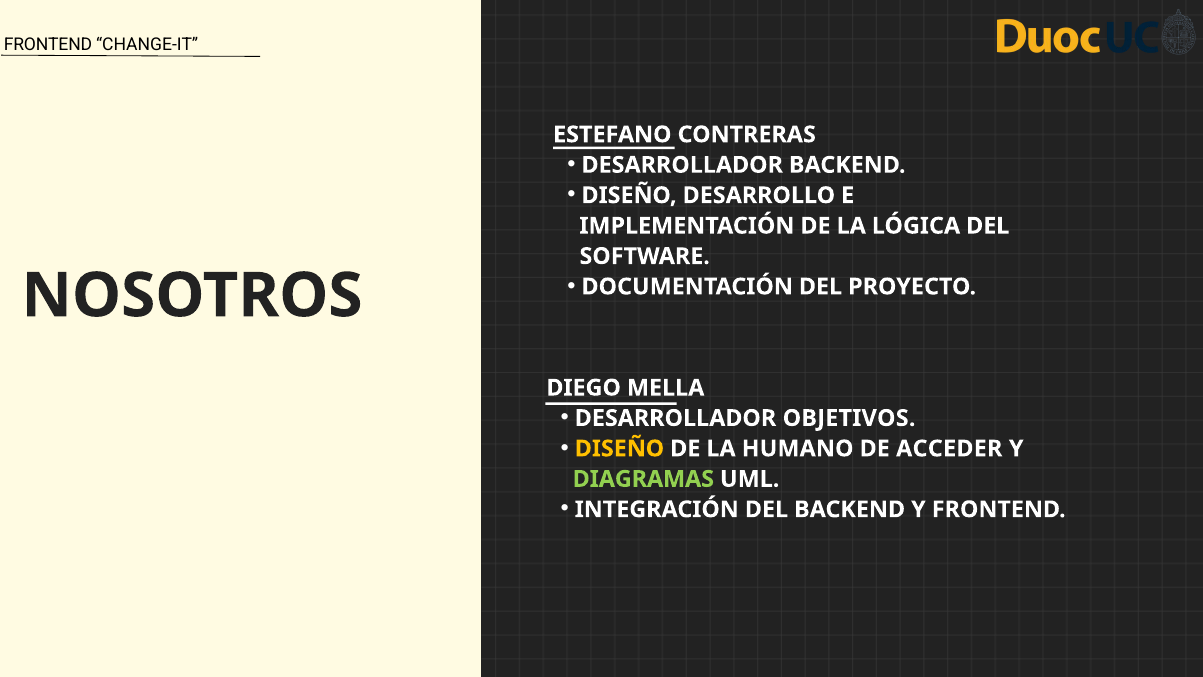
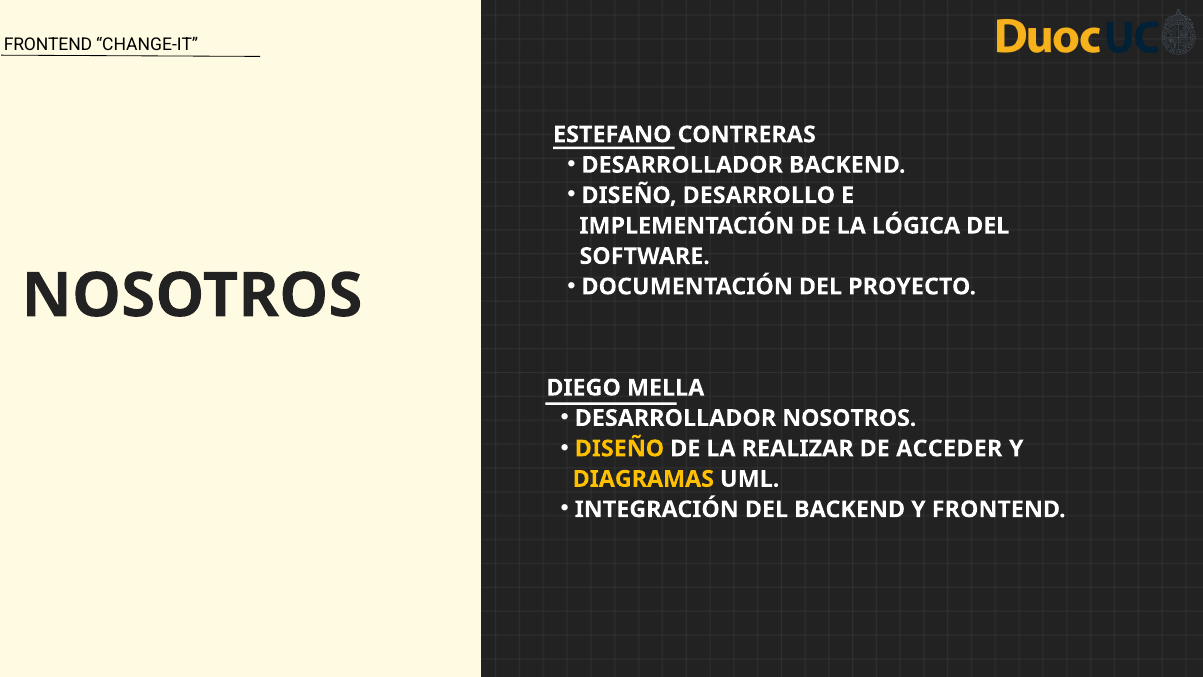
DESARROLLADOR OBJETIVOS: OBJETIVOS -> NOSOTROS
HUMANO: HUMANO -> REALIZAR
DIAGRAMAS colour: light green -> yellow
